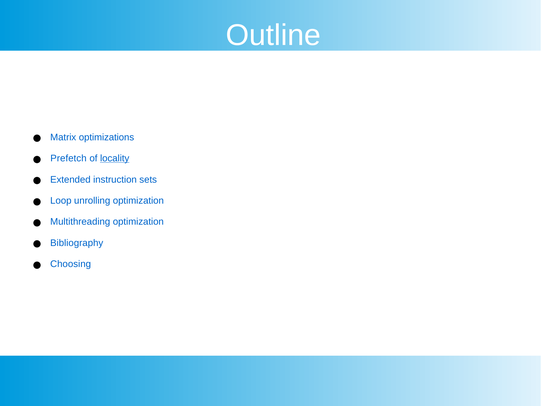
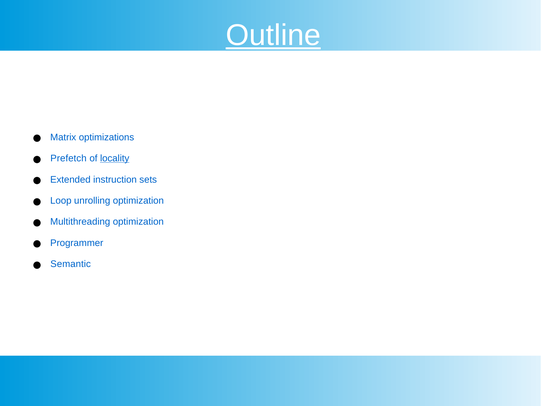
Outline underline: none -> present
Bibliography: Bibliography -> Programmer
Choosing: Choosing -> Semantic
